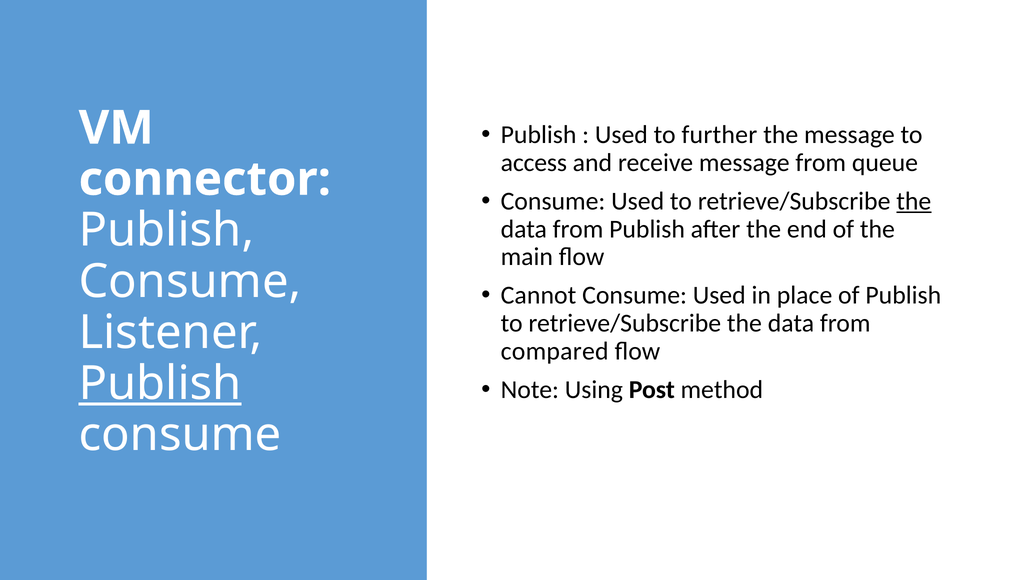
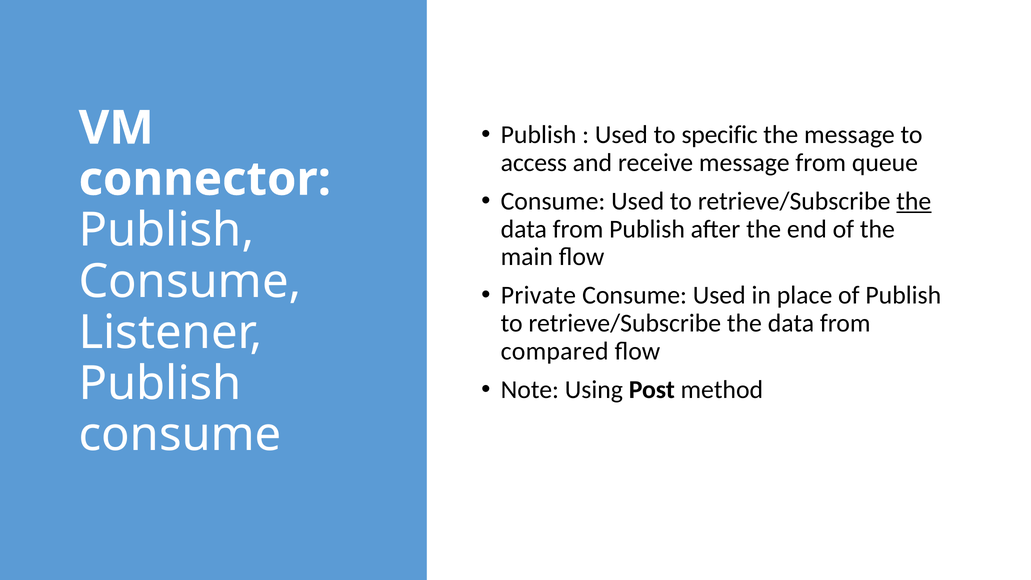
further: further -> specific
Cannot: Cannot -> Private
Publish at (160, 384) underline: present -> none
